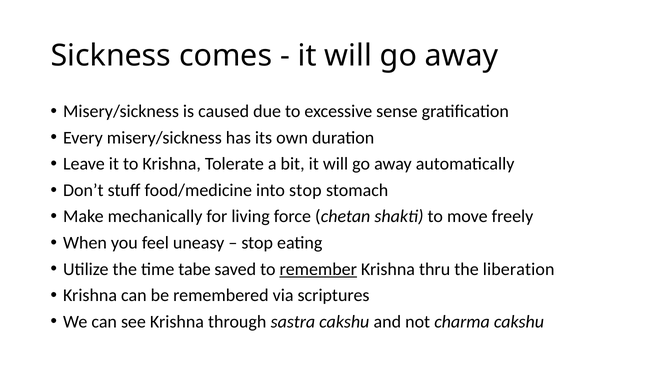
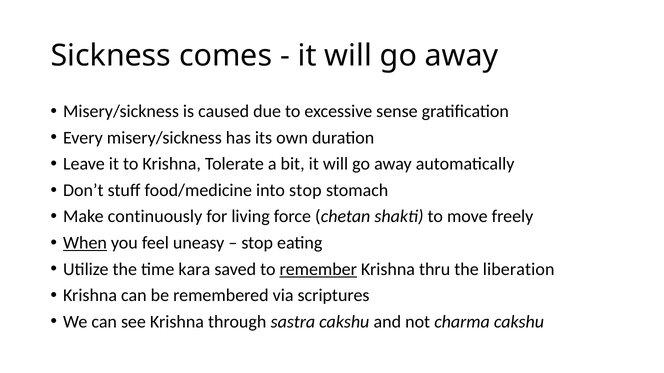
mechanically: mechanically -> continuously
When underline: none -> present
tabe: tabe -> kara
